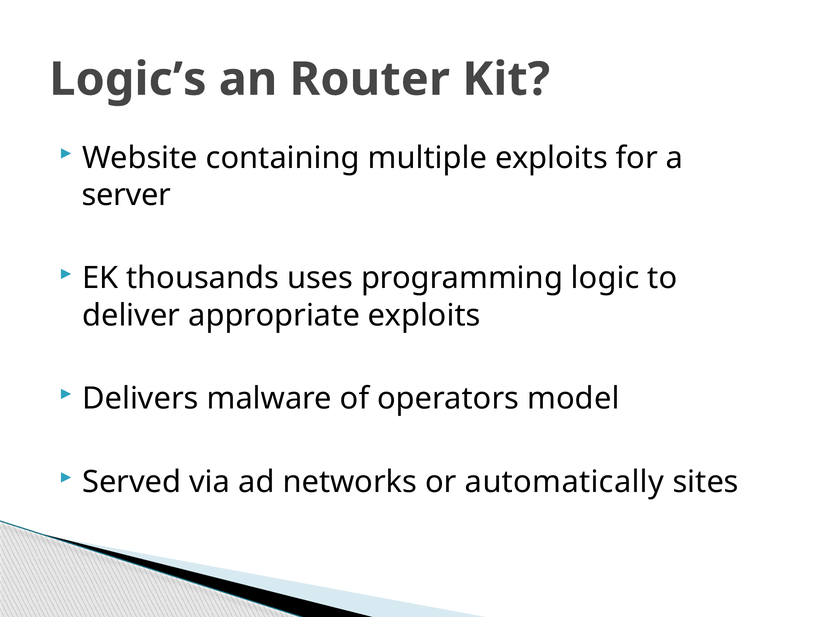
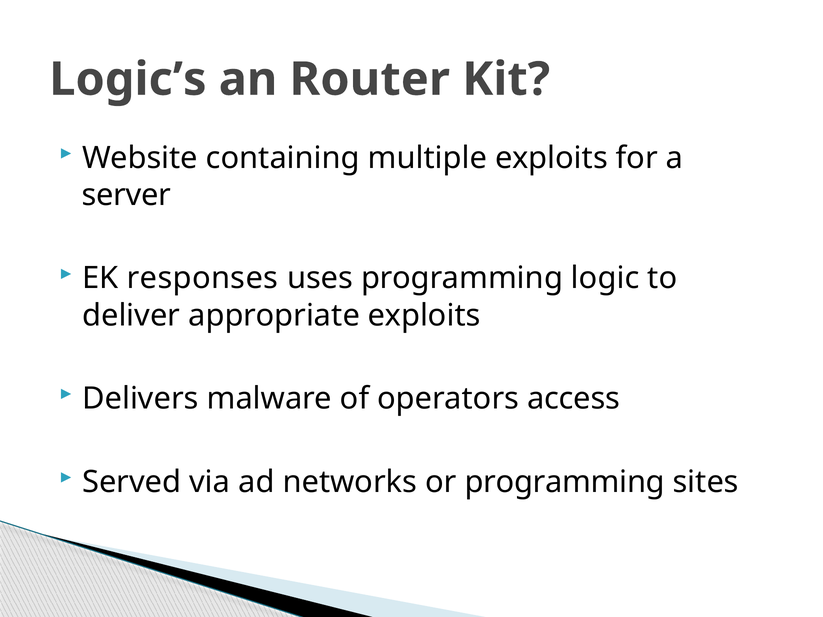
thousands: thousands -> responses
model: model -> access
or automatically: automatically -> programming
